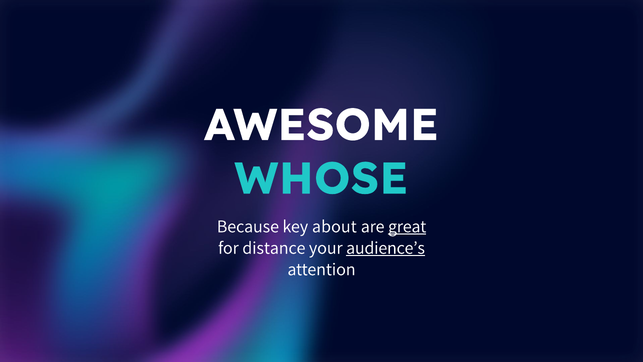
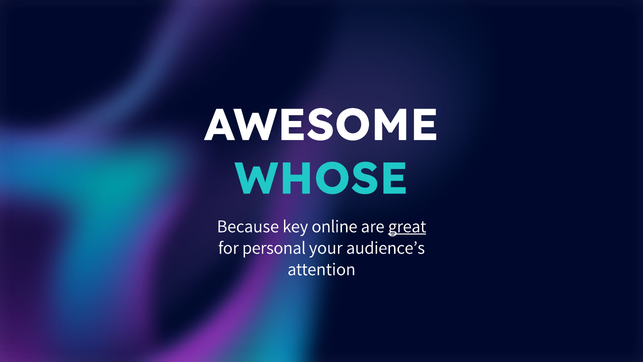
about: about -> online
distance: distance -> personal
audience’s underline: present -> none
